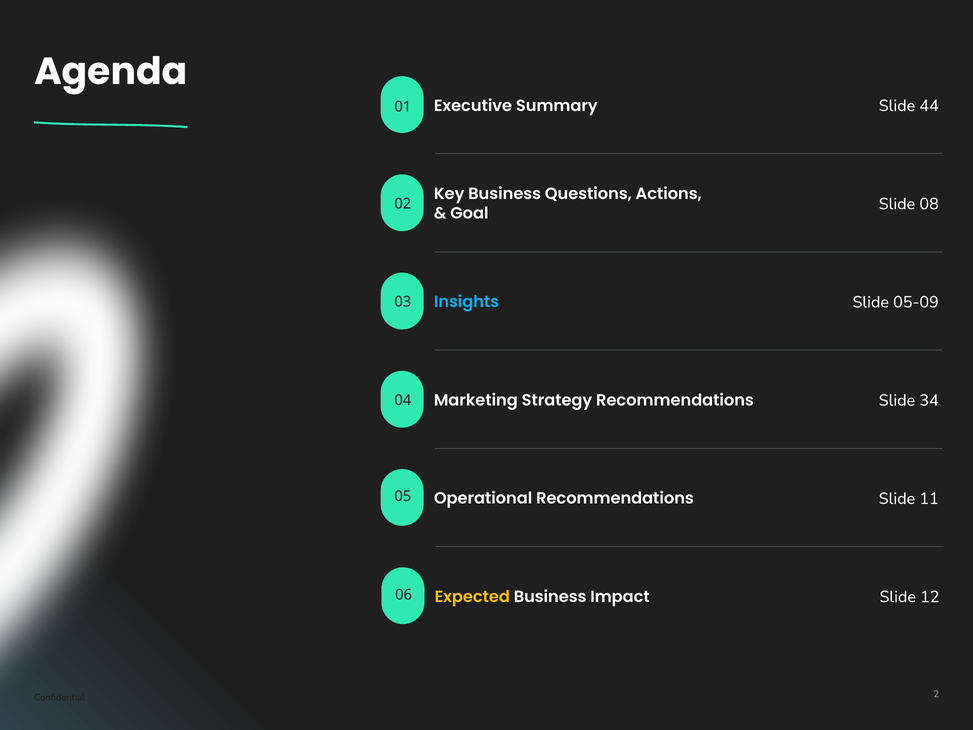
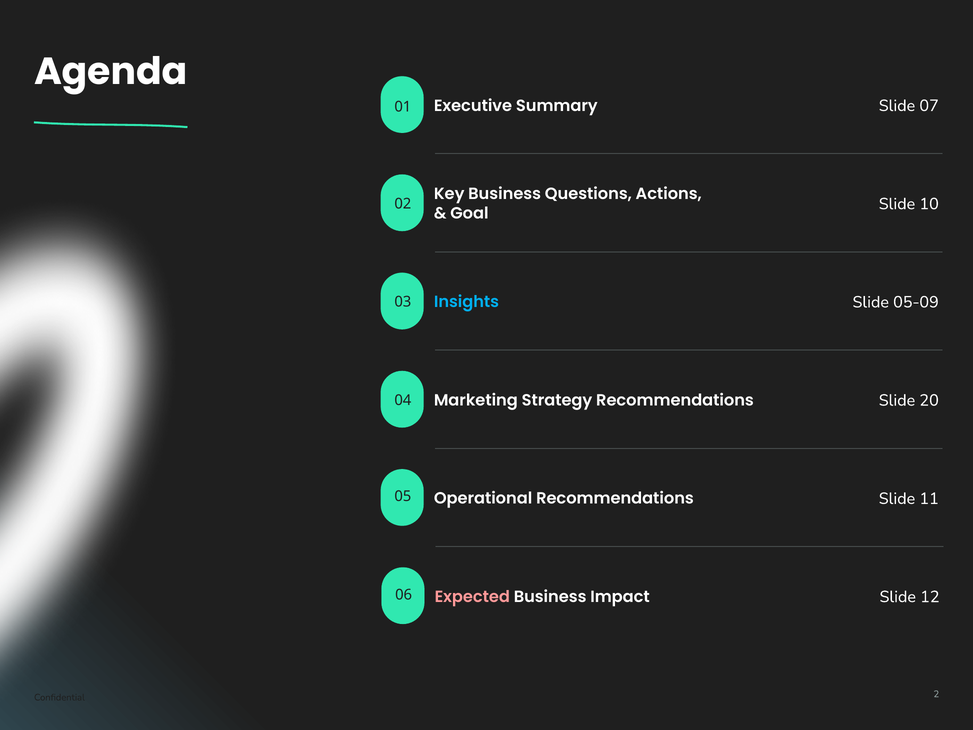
44: 44 -> 07
08: 08 -> 10
34: 34 -> 20
Expected colour: yellow -> pink
